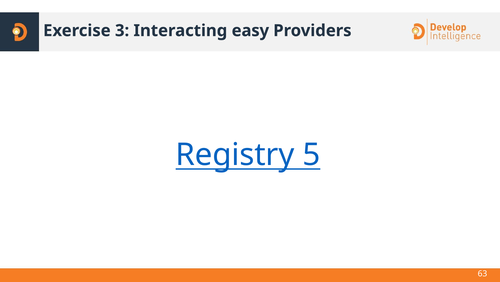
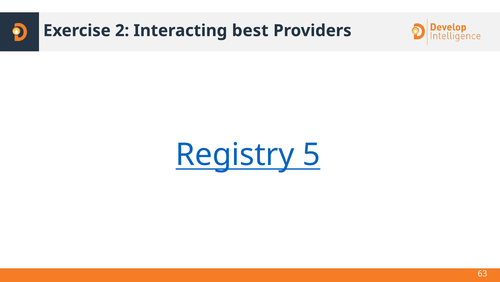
3: 3 -> 2
easy: easy -> best
